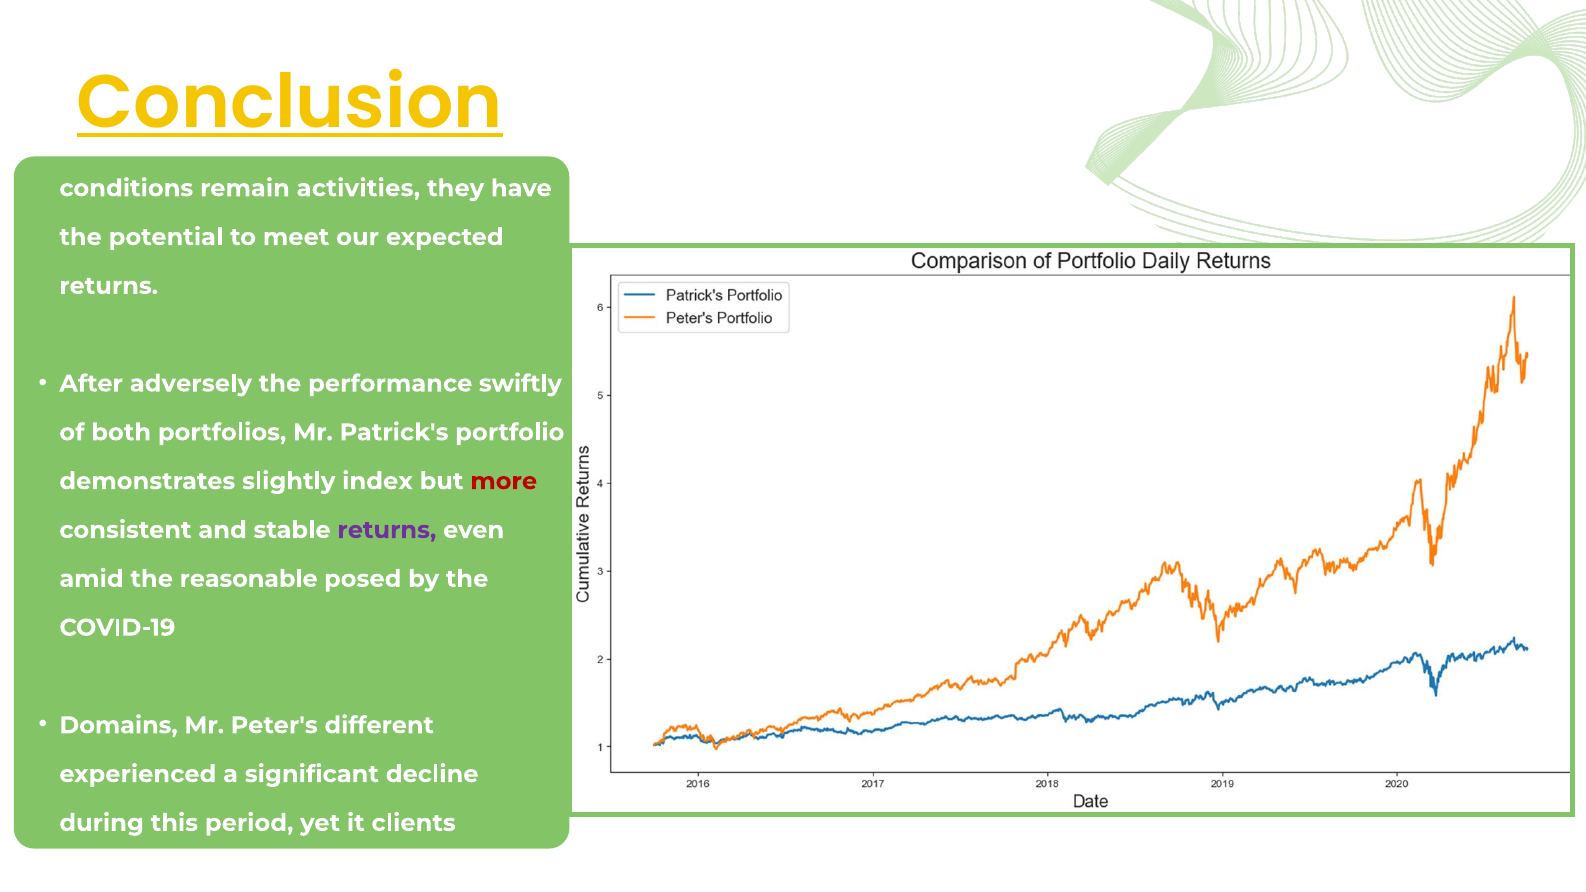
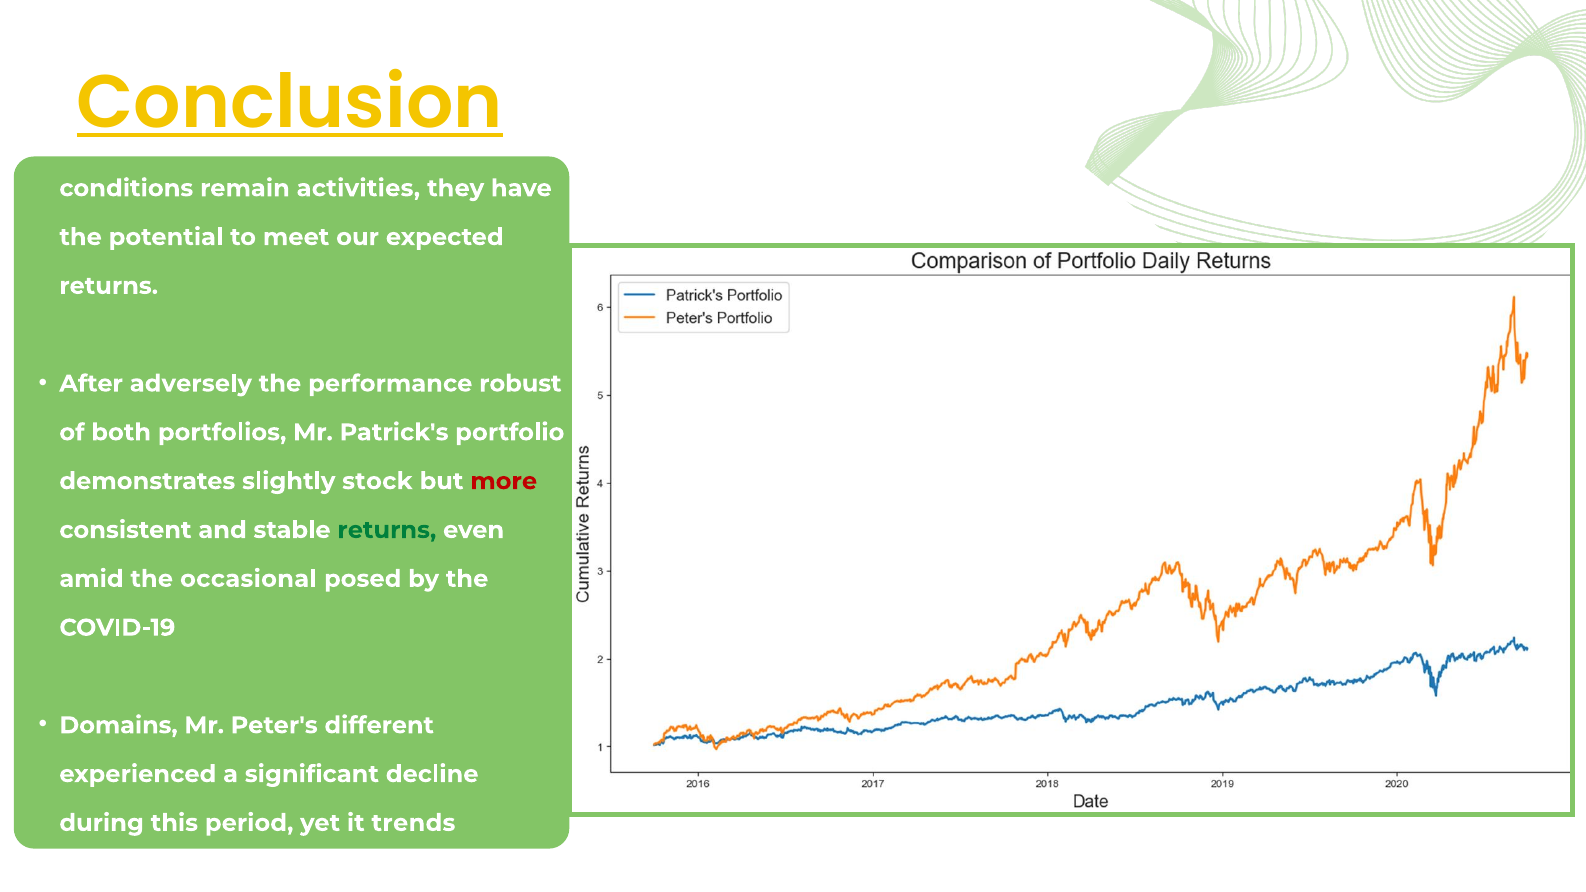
swiftly: swiftly -> robust
index: index -> stock
returns at (387, 530) colour: purple -> green
reasonable: reasonable -> occasional
clients: clients -> trends
